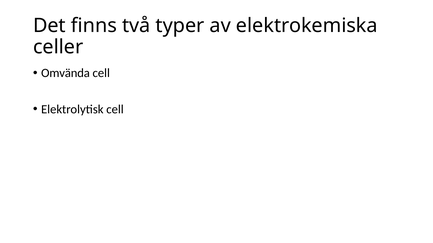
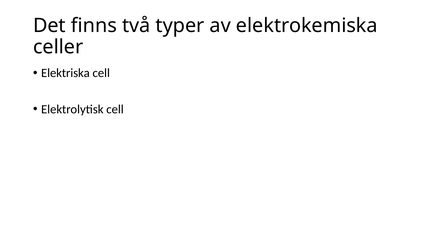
Omvända: Omvända -> Elektriska
